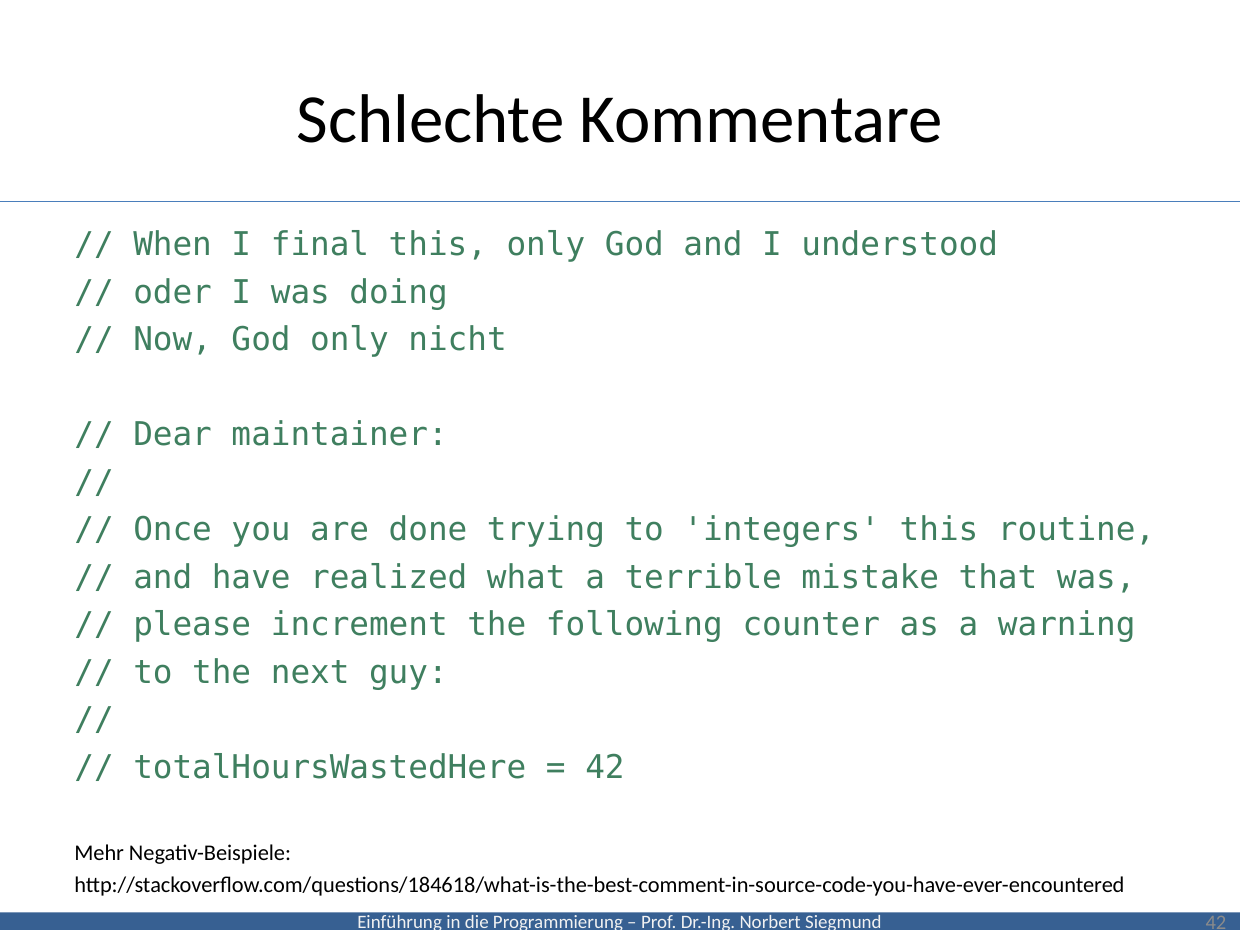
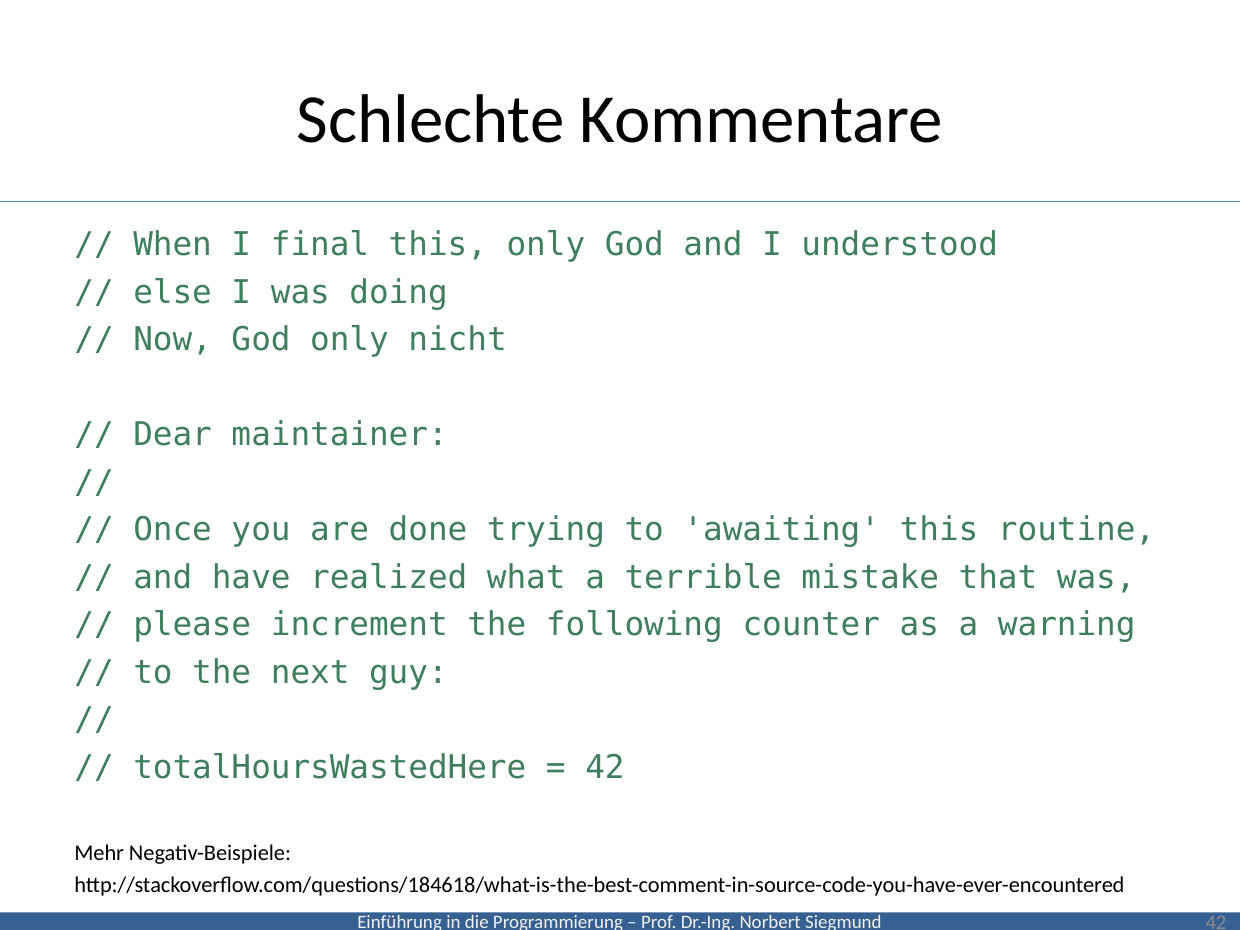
oder: oder -> else
integers: integers -> awaiting
